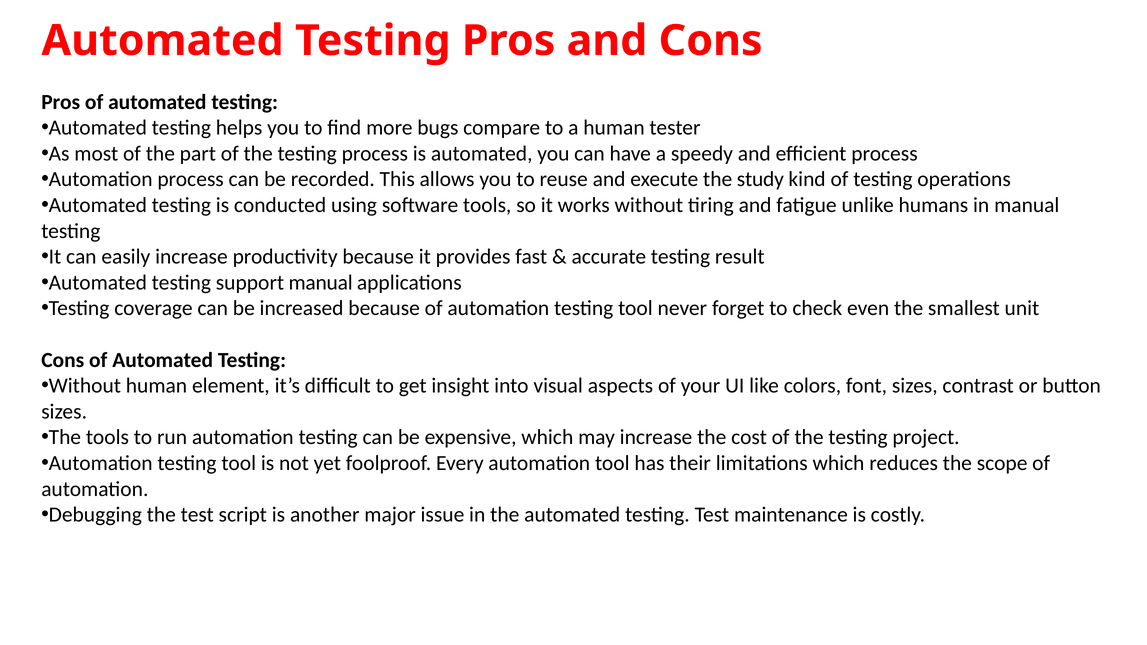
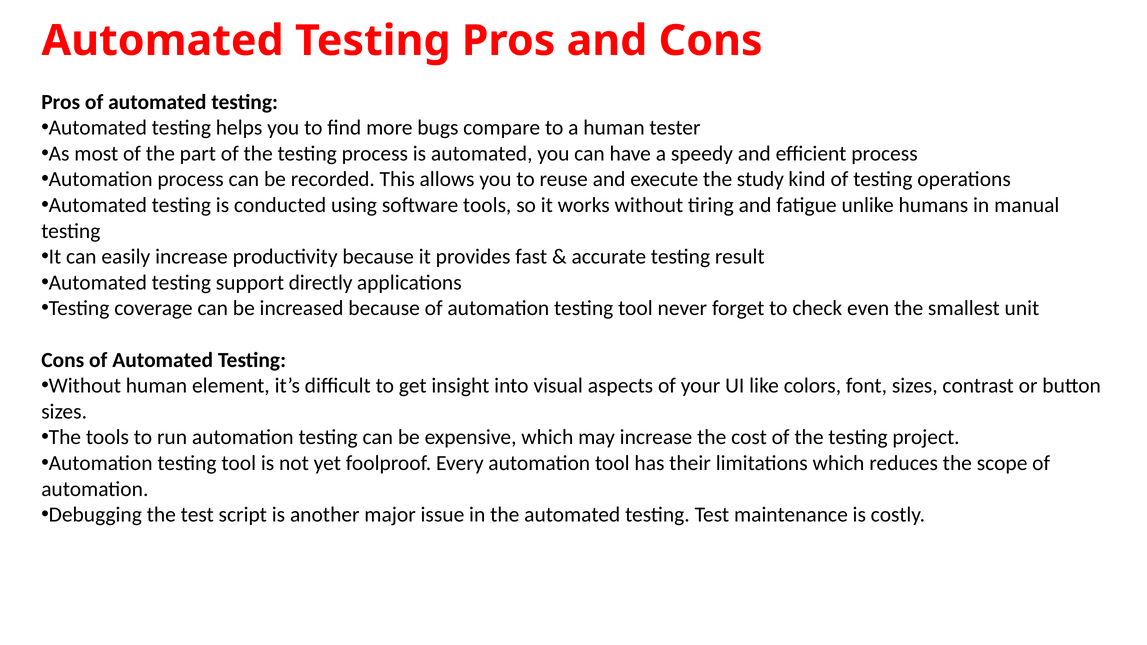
support manual: manual -> directly
